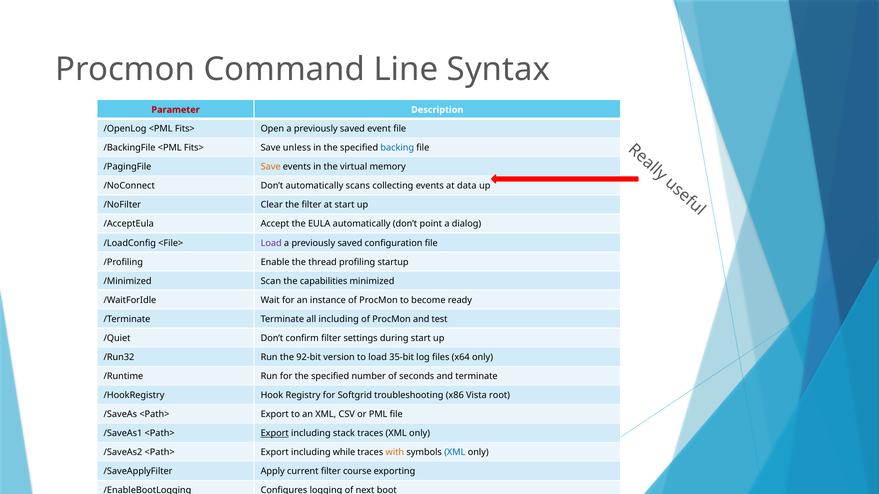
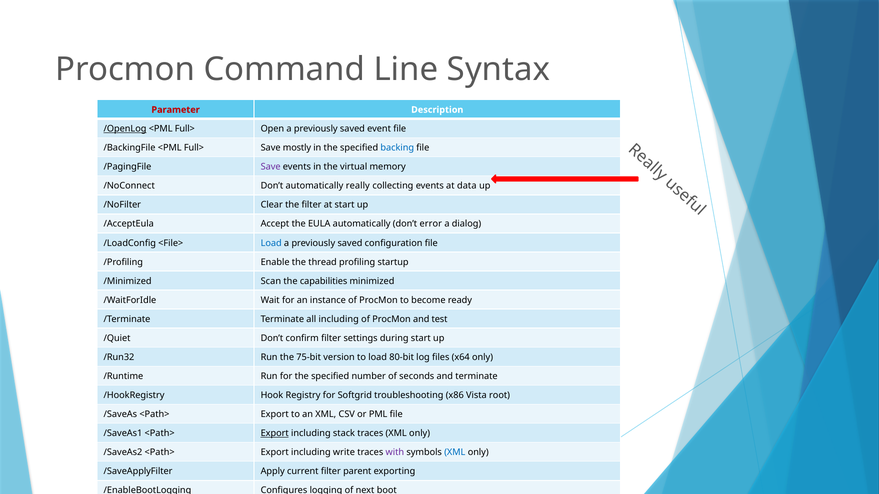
/OpenLog underline: none -> present
Fits> at (185, 129): Fits> -> Full>
/BackingFile <PML Fits>: Fits> -> Full>
unless: unless -> mostly
Save at (271, 167) colour: orange -> purple
scans: scans -> really
point: point -> error
Load at (271, 243) colour: purple -> blue
92-bit: 92-bit -> 75-bit
35-bit: 35-bit -> 80-bit
while: while -> write
with colour: orange -> purple
course: course -> parent
